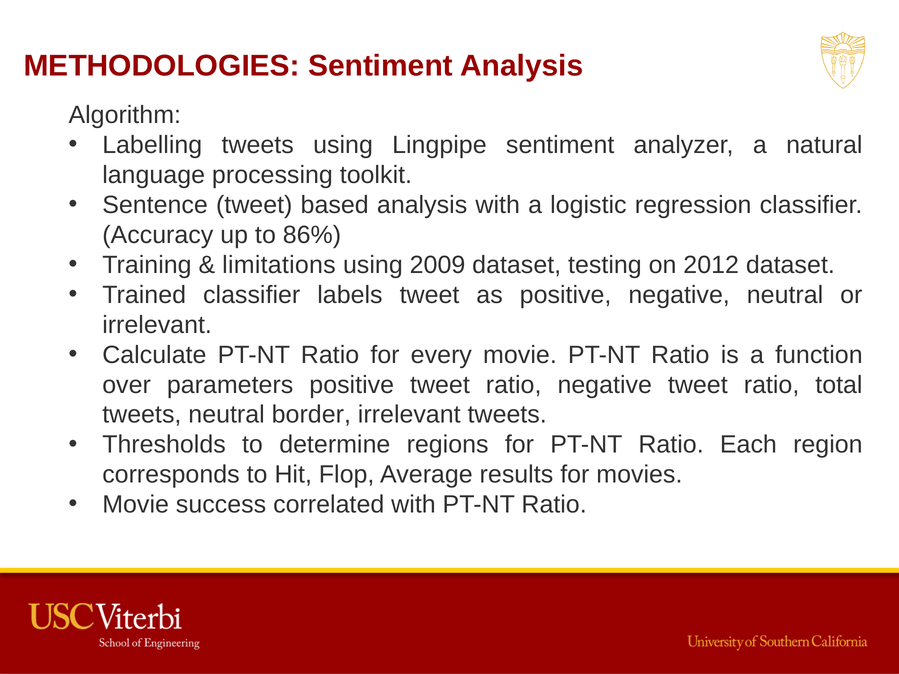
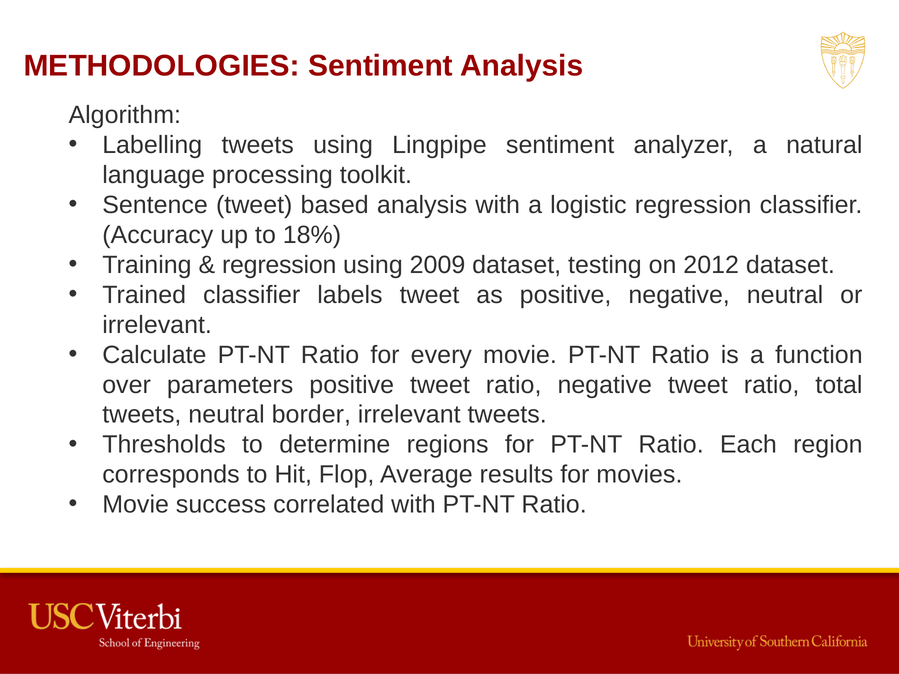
86%: 86% -> 18%
limitations at (279, 265): limitations -> regression
